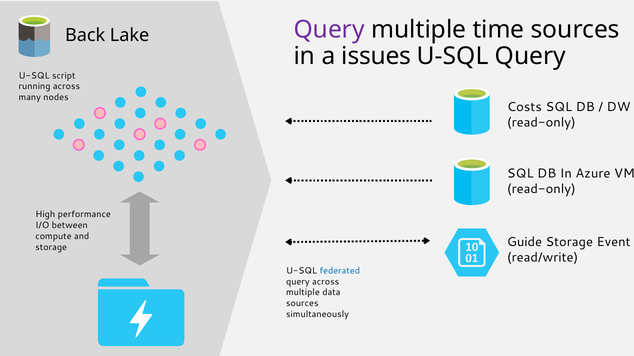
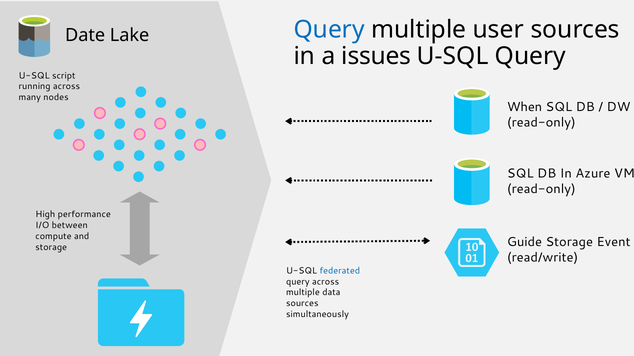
Query at (329, 30) colour: purple -> blue
time: time -> user
Back: Back -> Date
Costs: Costs -> When
